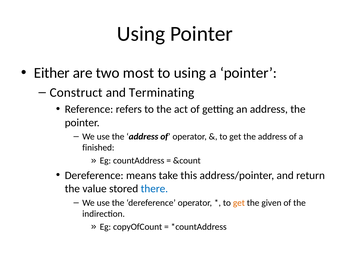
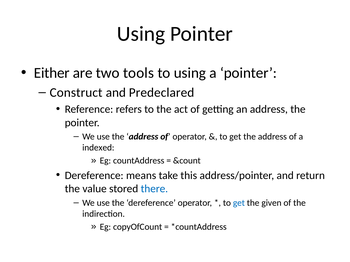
most: most -> tools
Terminating: Terminating -> Predeclared
finished: finished -> indexed
get at (239, 203) colour: orange -> blue
